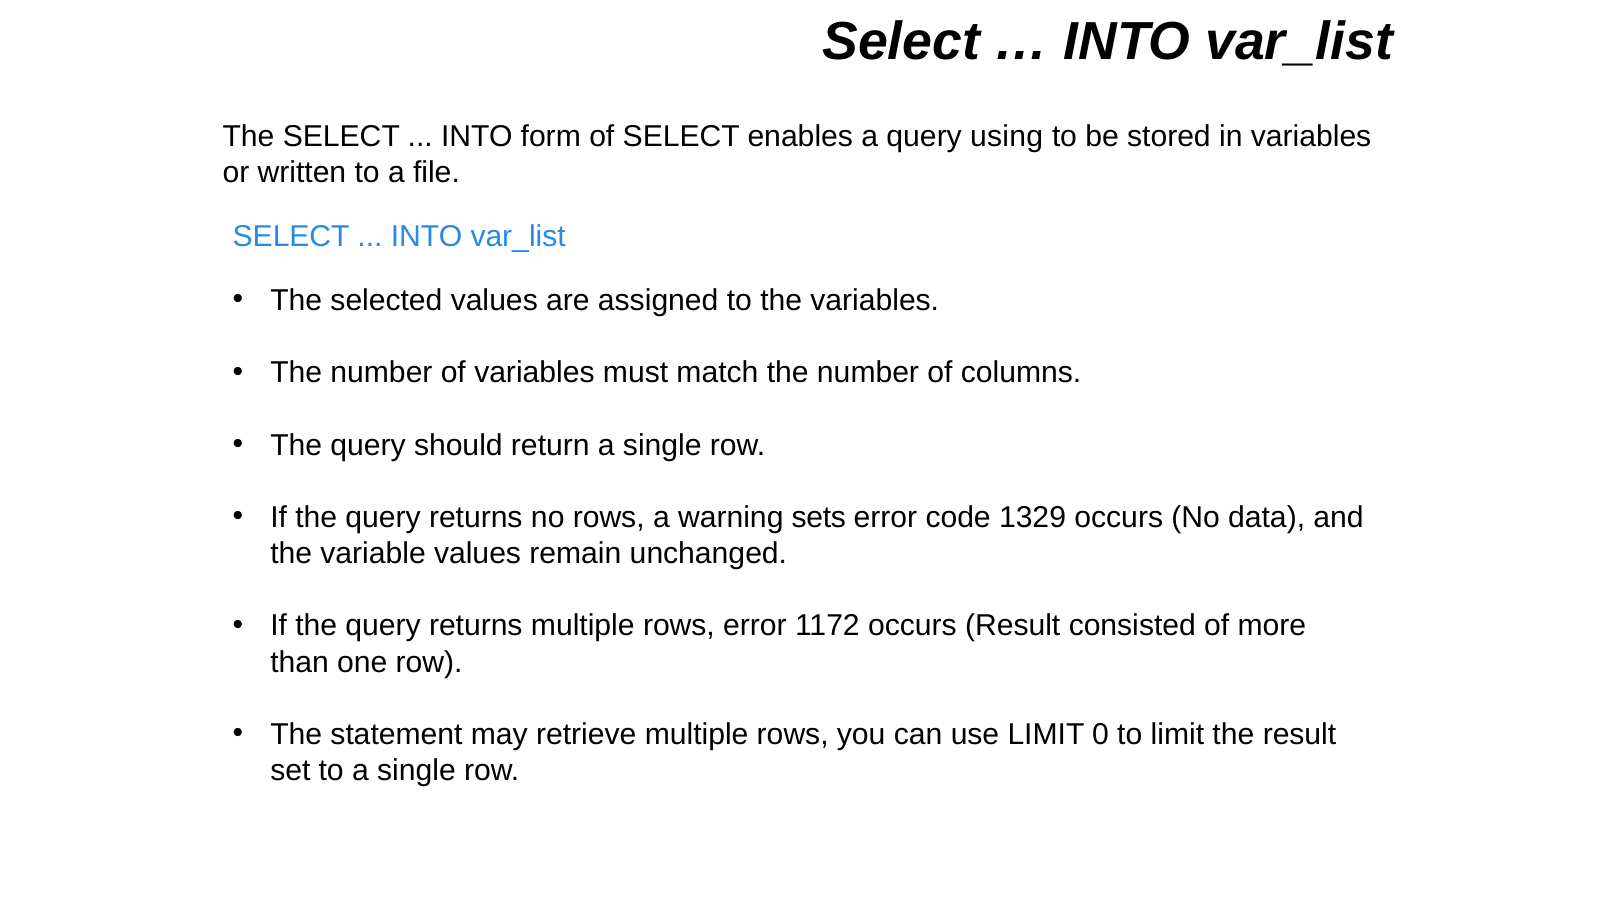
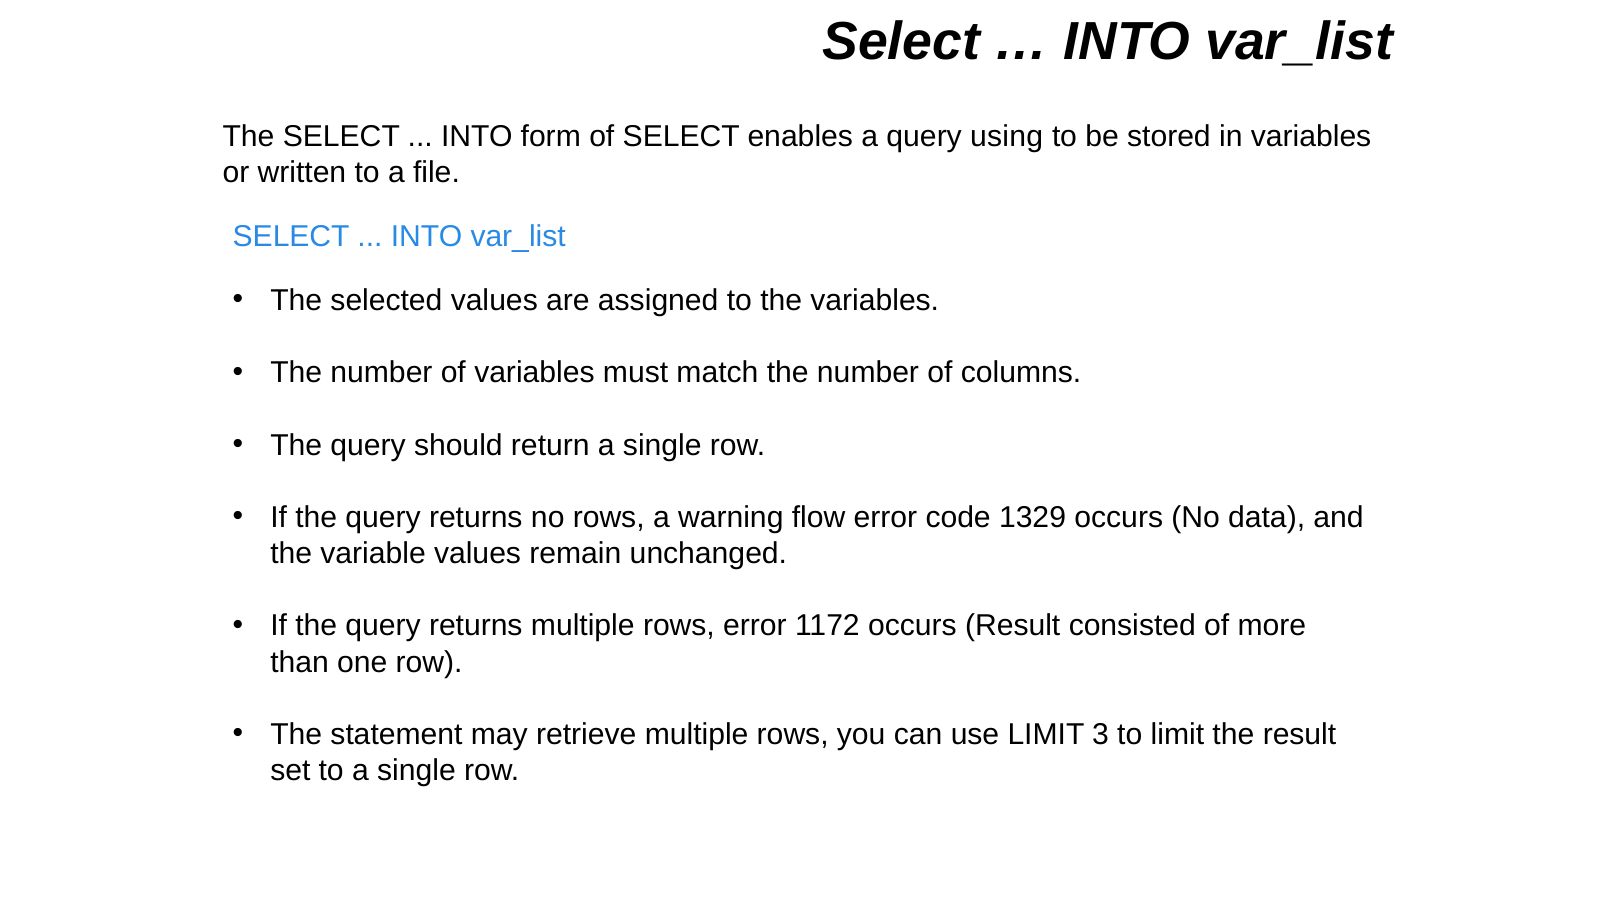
sets: sets -> flow
0: 0 -> 3
